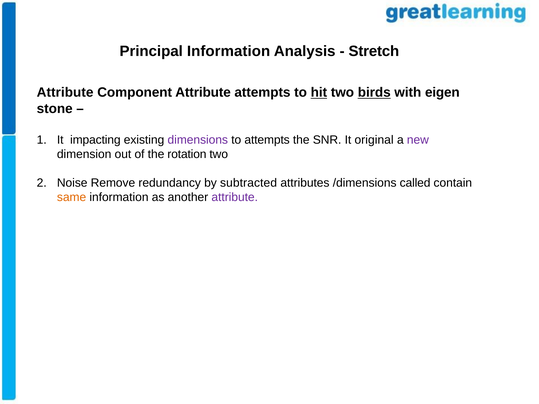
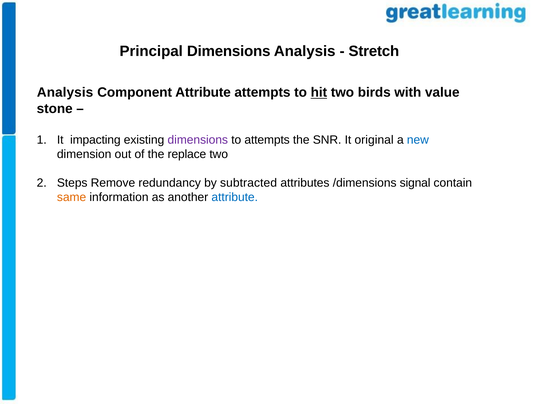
Principal Information: Information -> Dimensions
Attribute at (65, 93): Attribute -> Analysis
birds underline: present -> none
eigen: eigen -> value
new colour: purple -> blue
rotation: rotation -> replace
Noise: Noise -> Steps
called: called -> signal
attribute at (235, 197) colour: purple -> blue
